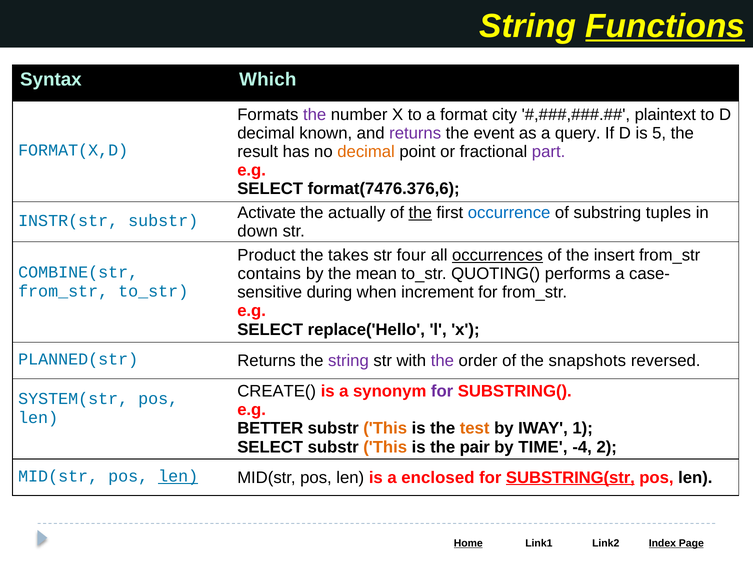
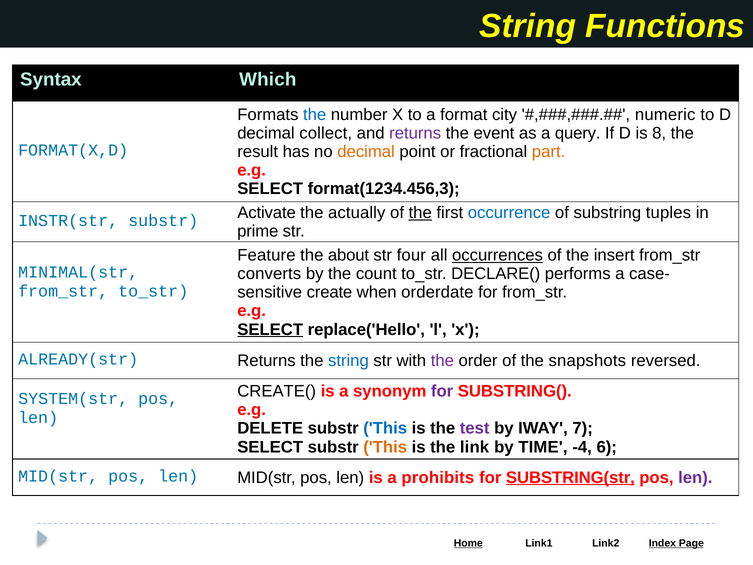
Functions underline: present -> none
the at (315, 114) colour: purple -> blue
plaintext: plaintext -> numeric
known: known -> collect
5: 5 -> 8
part colour: purple -> orange
format(7476.376,6: format(7476.376,6 -> format(1234.456,3
down: down -> prime
Product: Product -> Feature
takes: takes -> about
COMBINE(str: COMBINE(str -> MINIMAL(str
contains: contains -> converts
mean: mean -> count
QUOTING(: QUOTING( -> DECLARE(
during: during -> create
increment: increment -> orderdate
SELECT at (270, 329) underline: none -> present
PLANNED(str: PLANNED(str -> ALREADY(str
string at (348, 361) colour: purple -> blue
BETTER: BETTER -> DELETE
This at (385, 428) colour: orange -> blue
test colour: orange -> purple
1: 1 -> 7
pair: pair -> link
2: 2 -> 6
len at (178, 476) underline: present -> none
enclosed: enclosed -> prohibits
len at (695, 477) colour: black -> purple
